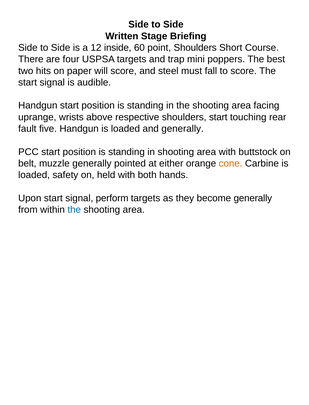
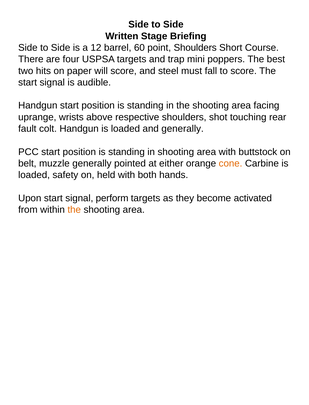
inside: inside -> barrel
shoulders start: start -> shot
five: five -> colt
become generally: generally -> activated
the at (74, 210) colour: blue -> orange
